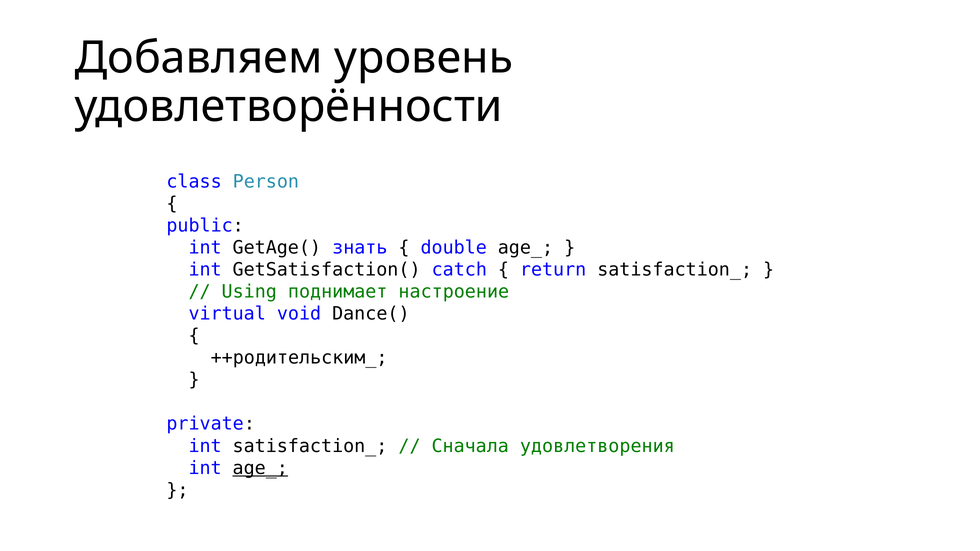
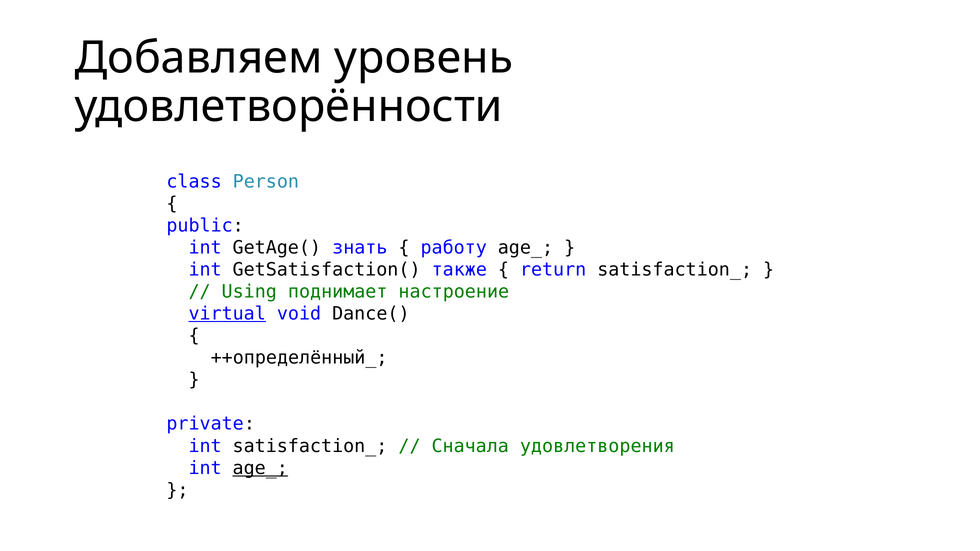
double: double -> работу
catch: catch -> также
virtual underline: none -> present
++родительским_: ++родительским_ -> ++определённый_
